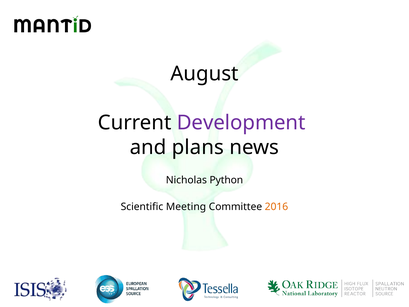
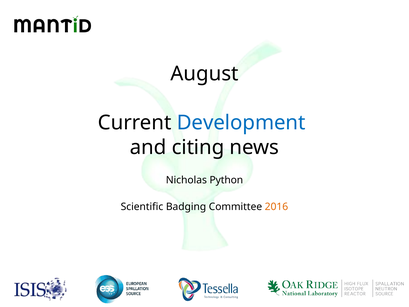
Development colour: purple -> blue
plans: plans -> citing
Meeting: Meeting -> Badging
